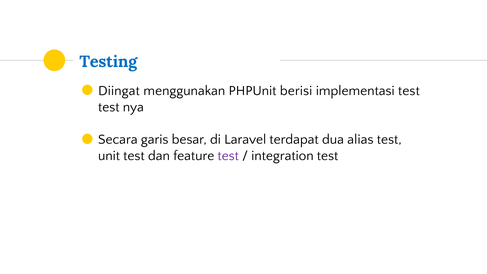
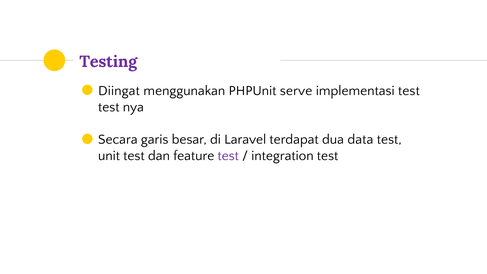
Testing colour: blue -> purple
berisi: berisi -> serve
alias: alias -> data
